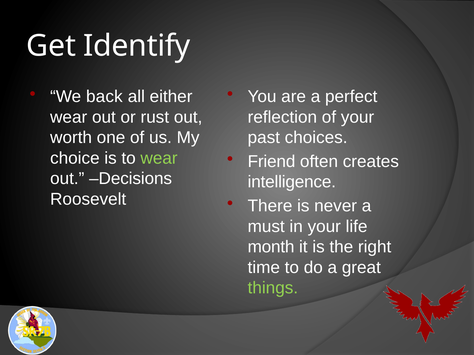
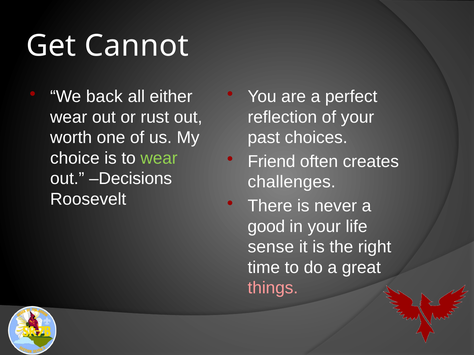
Identify: Identify -> Cannot
intelligence: intelligence -> challenges
must: must -> good
month: month -> sense
things colour: light green -> pink
